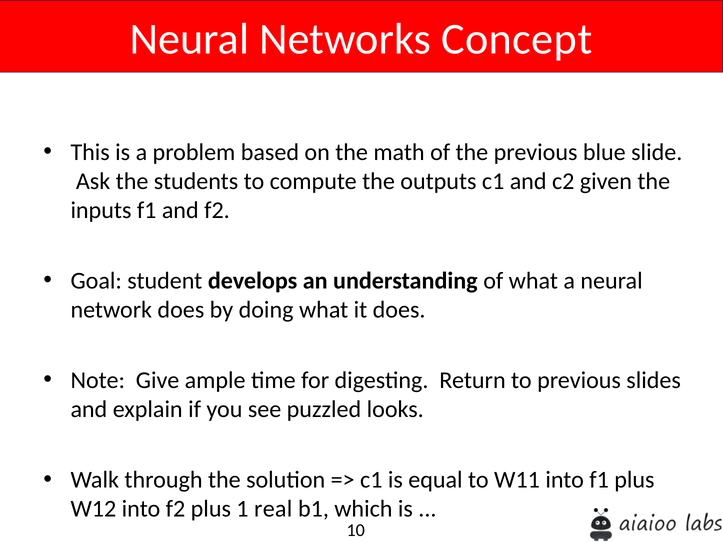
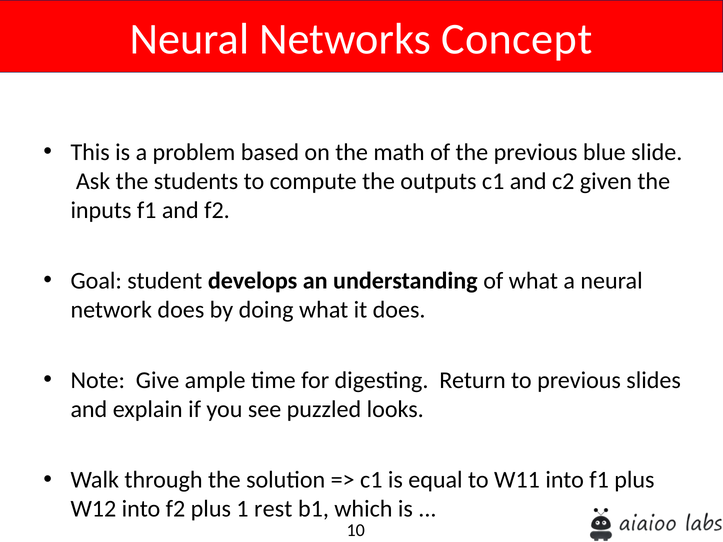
real: real -> rest
